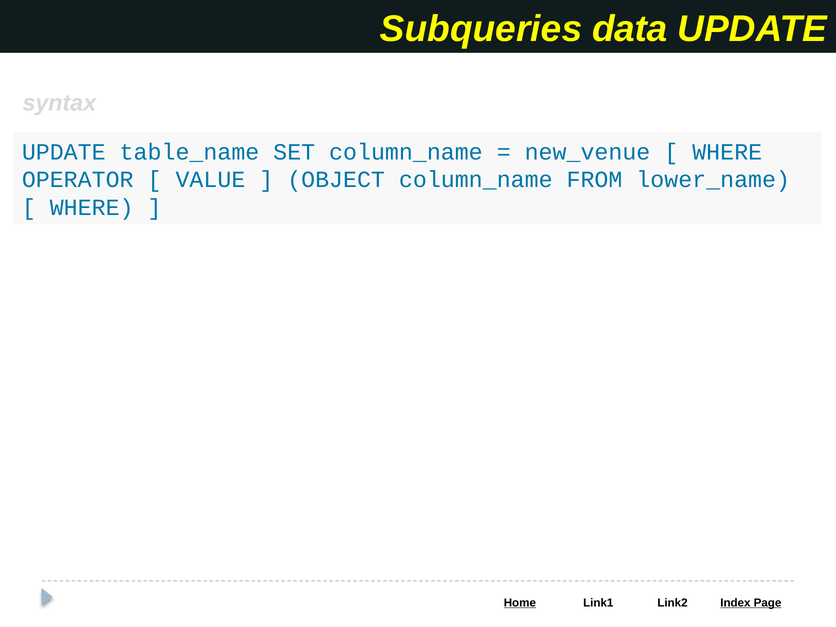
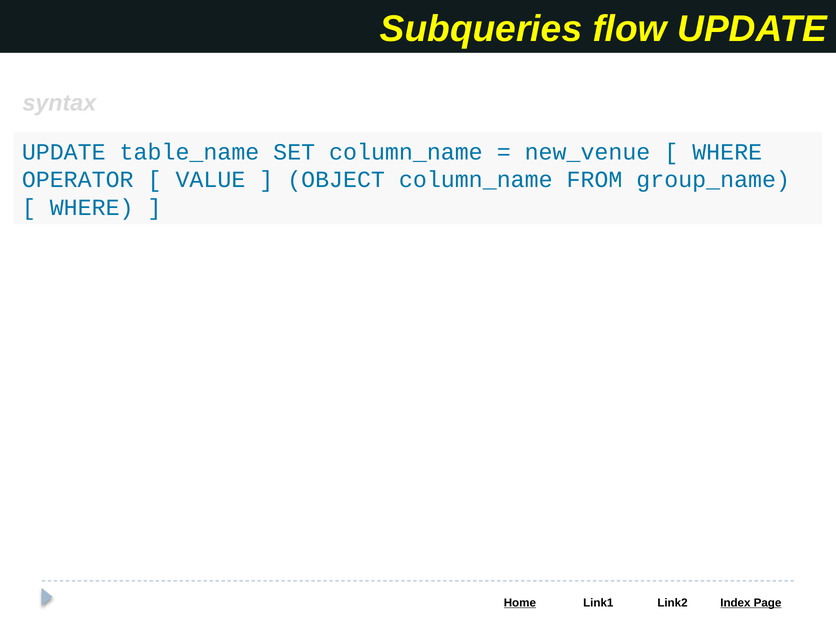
data: data -> flow
lower_name: lower_name -> group_name
